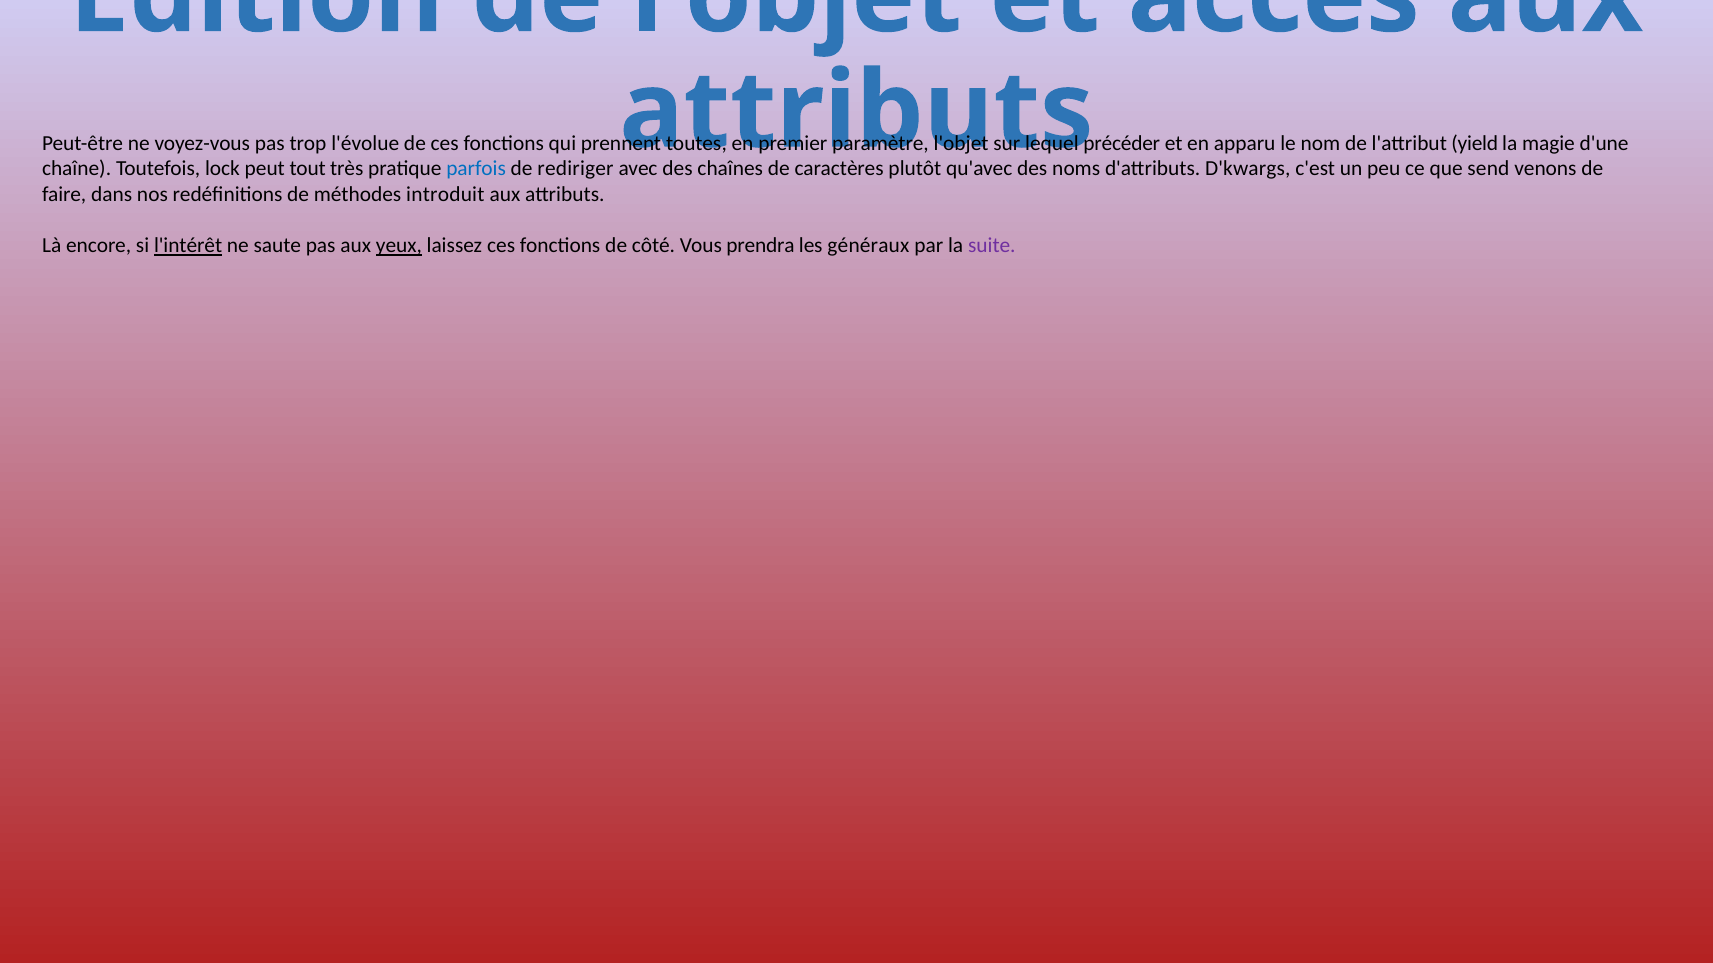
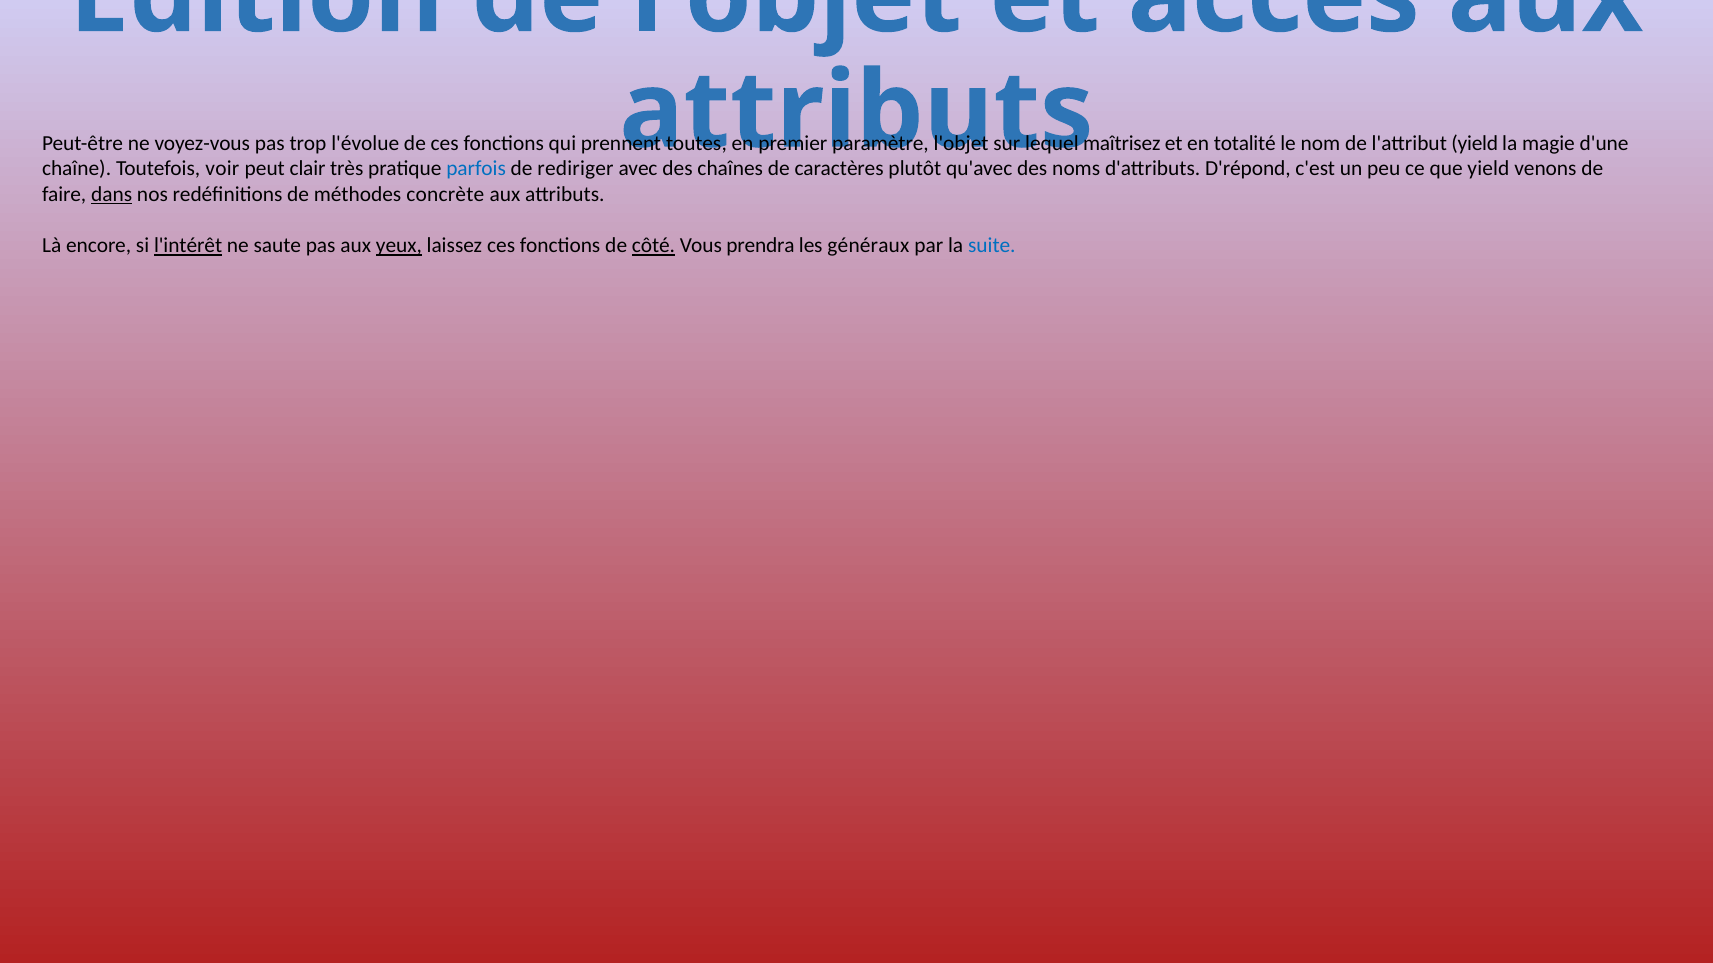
précéder: précéder -> maîtrisez
apparu: apparu -> totalité
lock: lock -> voir
tout: tout -> clair
D'kwargs: D'kwargs -> D'répond
que send: send -> yield
dans underline: none -> present
introduit: introduit -> concrète
côté underline: none -> present
suite colour: purple -> blue
